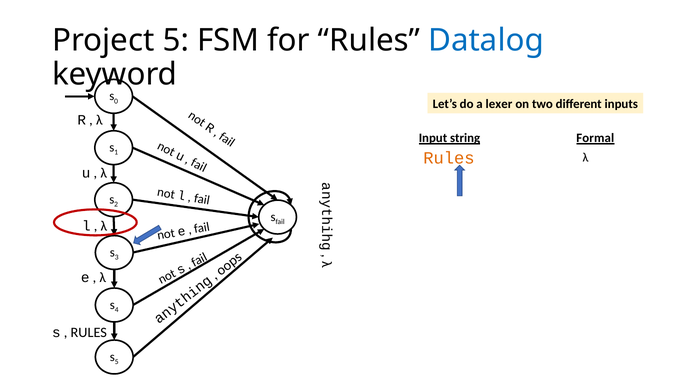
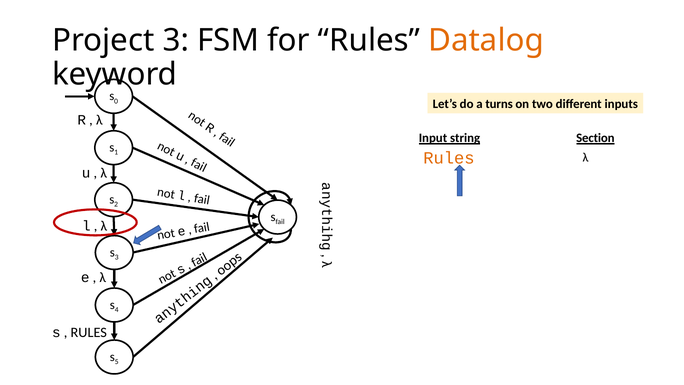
Project 5: 5 -> 3
Datalog colour: blue -> orange
lexer: lexer -> turns
Formal: Formal -> Section
